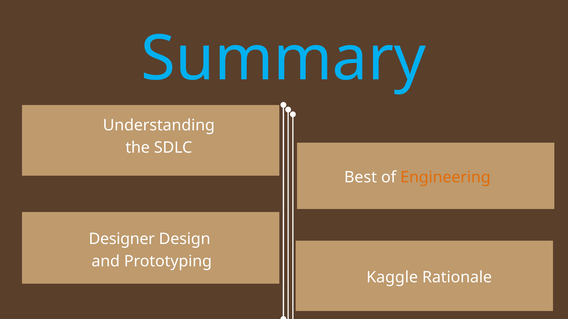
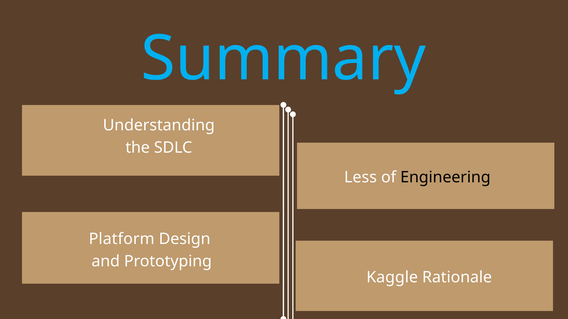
Best: Best -> Less
Engineering colour: orange -> black
Designer: Designer -> Platform
